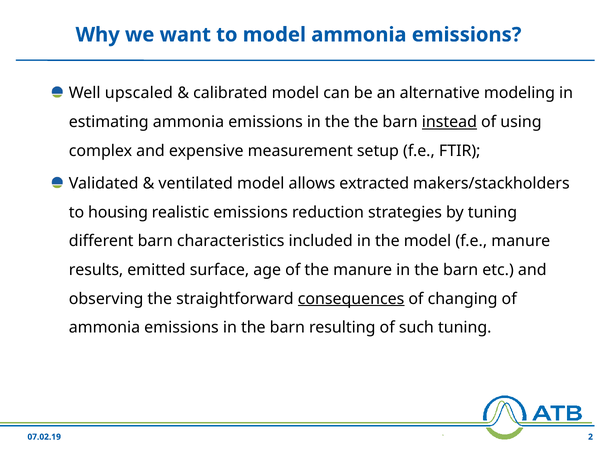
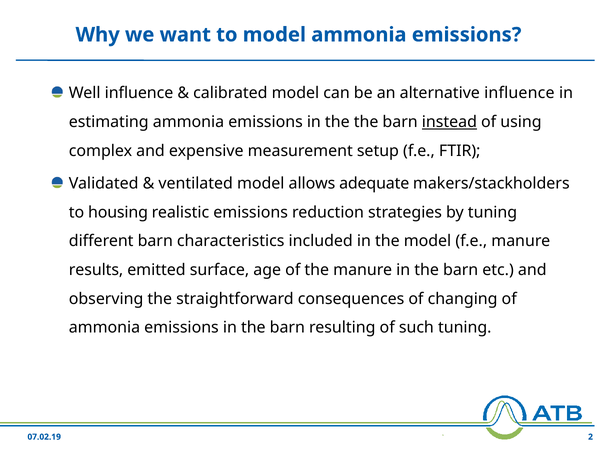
Well upscaled: upscaled -> influence
alternative modeling: modeling -> influence
extracted: extracted -> adequate
consequences underline: present -> none
